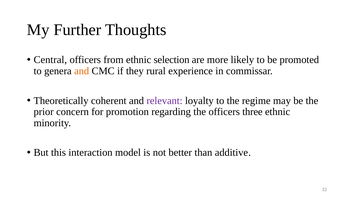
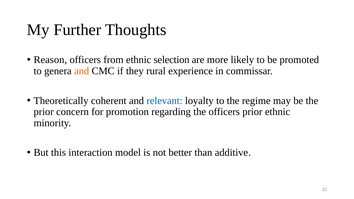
Central: Central -> Reason
relevant colour: purple -> blue
officers three: three -> prior
